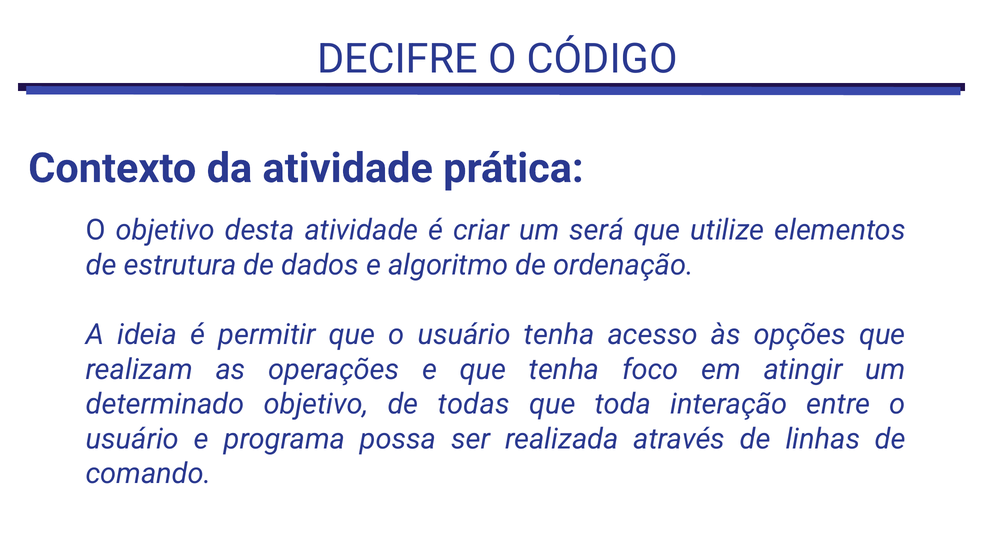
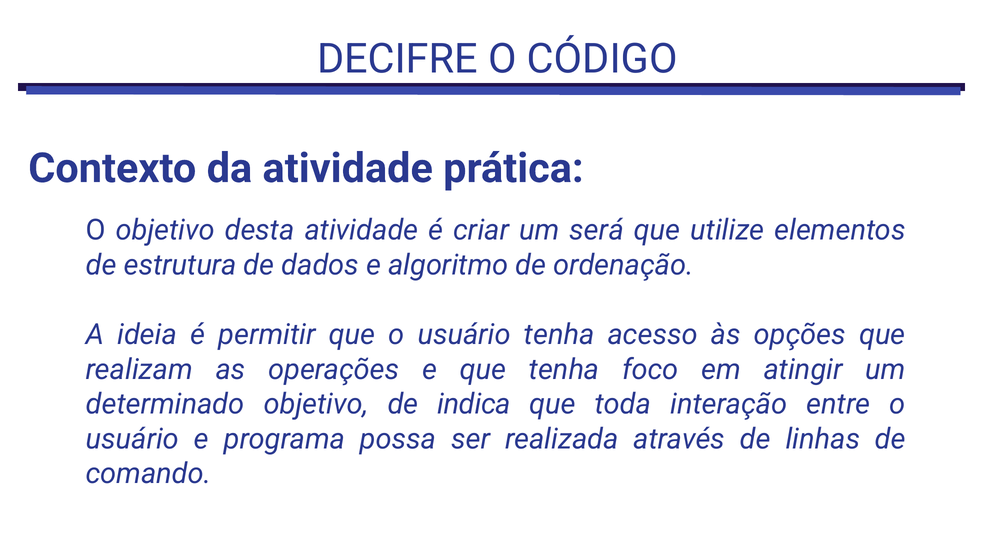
todas: todas -> indica
